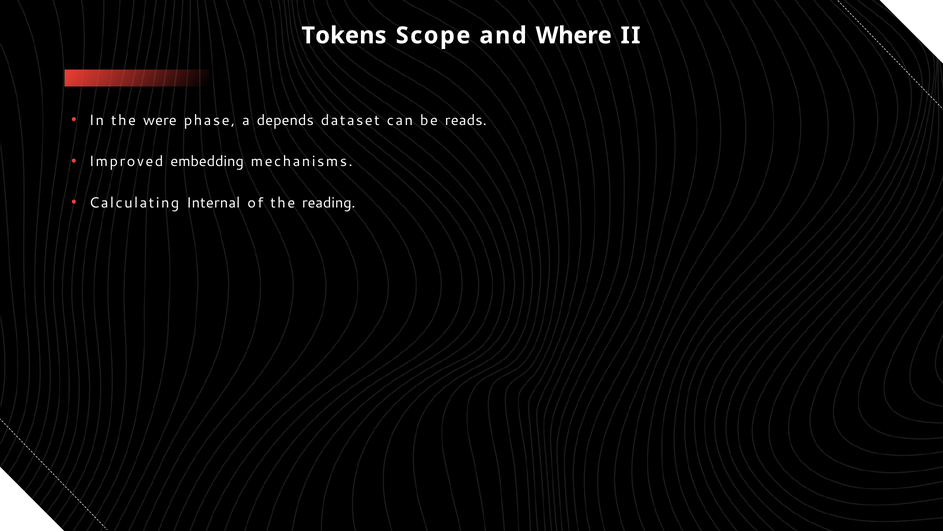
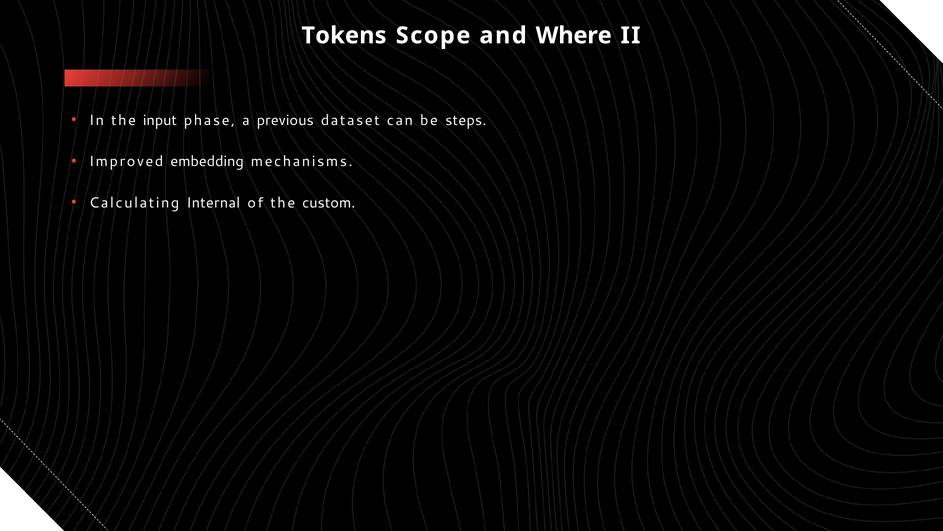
were: were -> input
depends: depends -> previous
reads: reads -> steps
reading: reading -> custom
